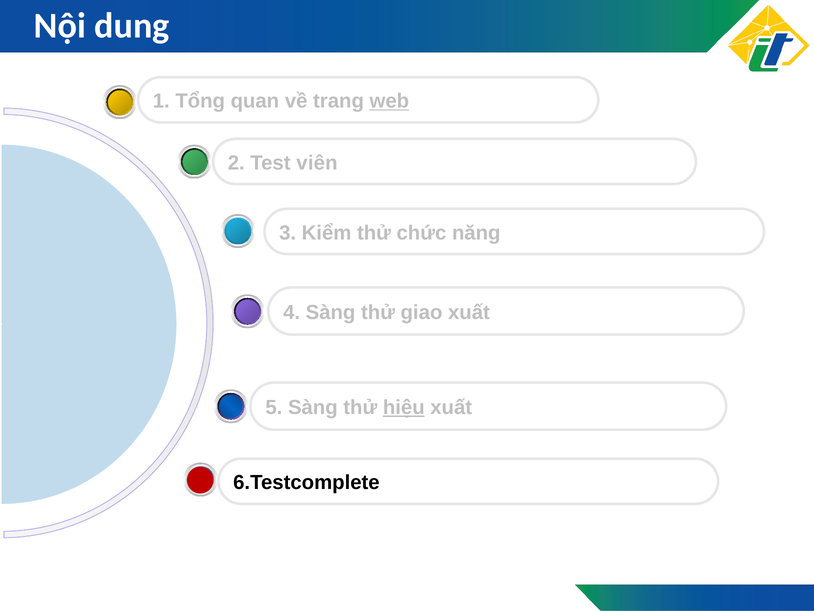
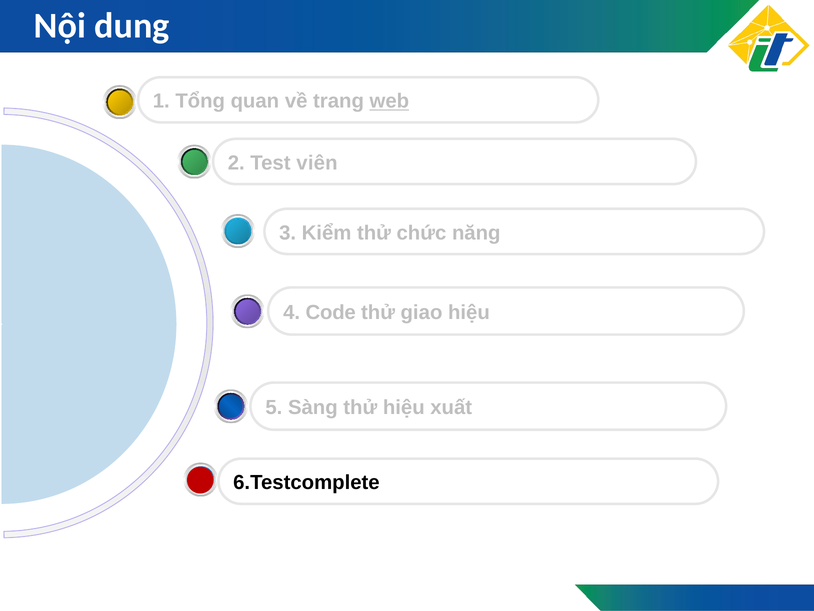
4 Sàng: Sàng -> Code
giao xuất: xuất -> hiệu
hiệu at (404, 407) underline: present -> none
